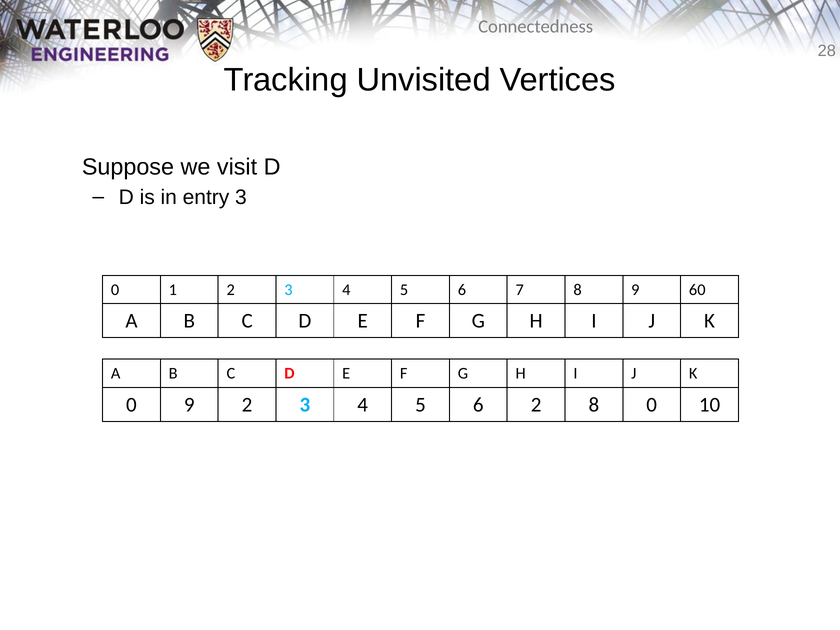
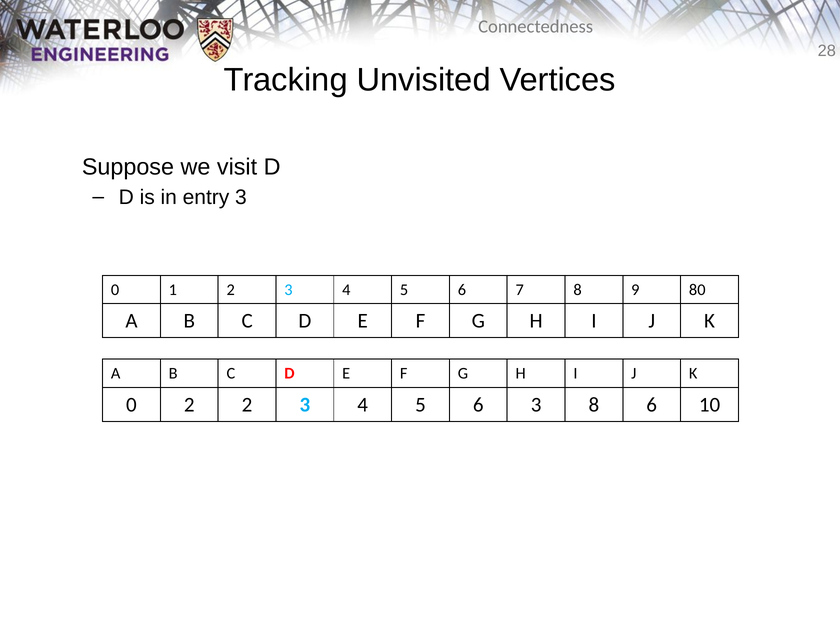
60: 60 -> 80
0 9: 9 -> 2
6 2: 2 -> 3
8 0: 0 -> 6
